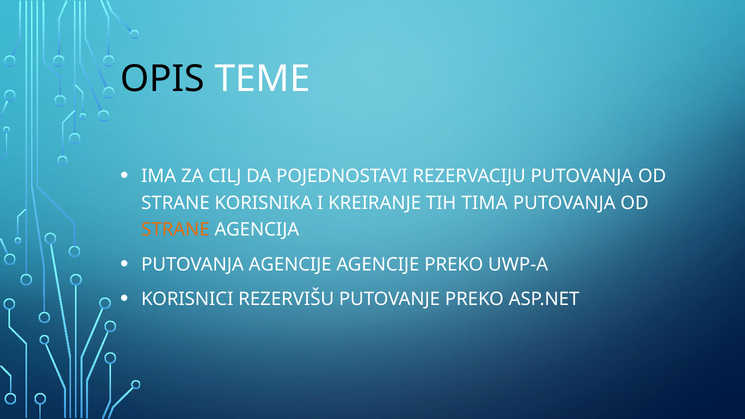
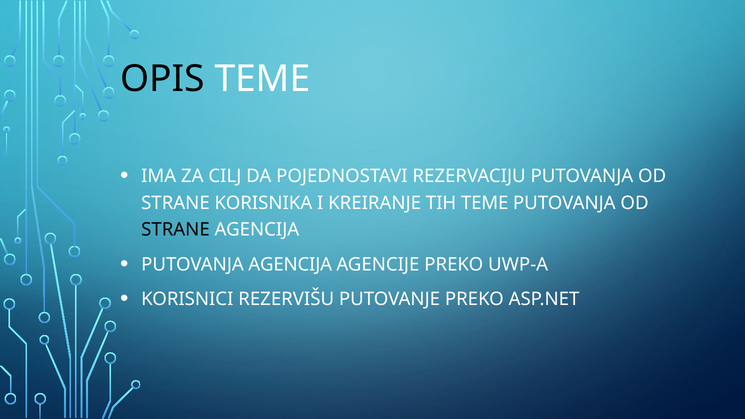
TIH TIMA: TIMA -> TEME
STRANE at (175, 230) colour: orange -> black
PUTOVANJA AGENCIJE: AGENCIJE -> AGENCIJA
